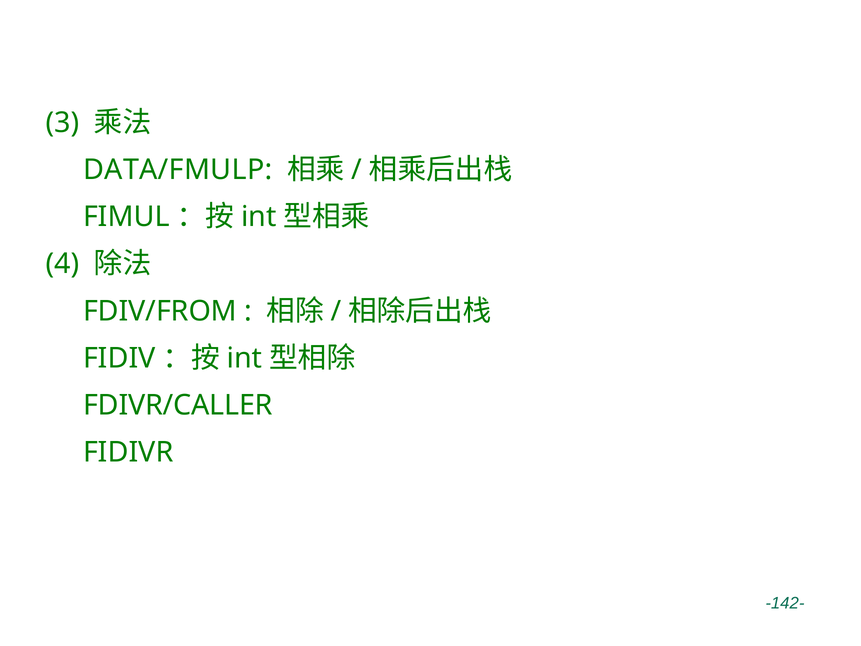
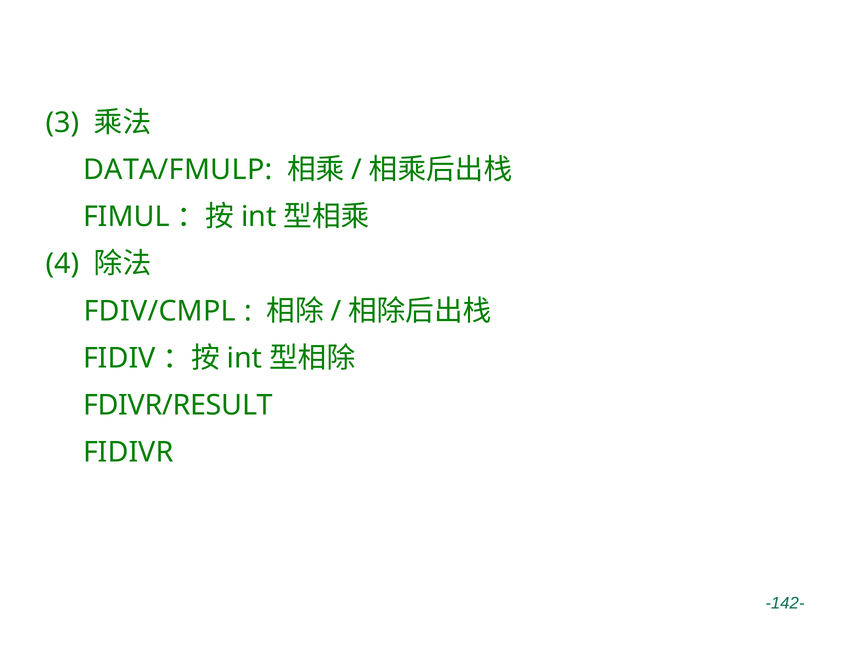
FDIV/FROM: FDIV/FROM -> FDIV/CMPL
FDIVR/CALLER: FDIVR/CALLER -> FDIVR/RESULT
